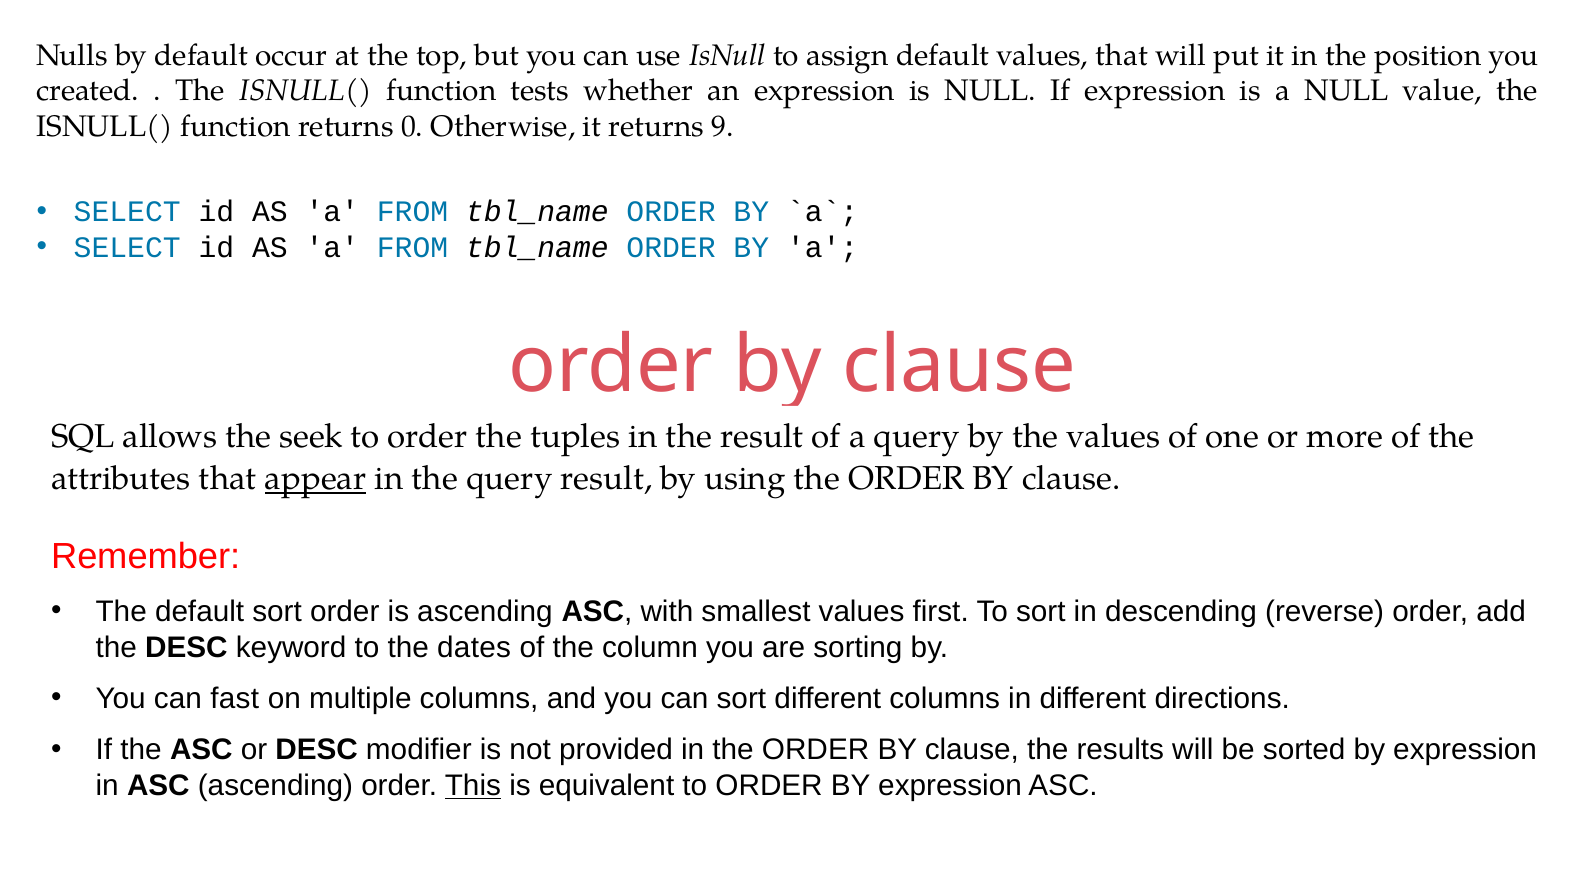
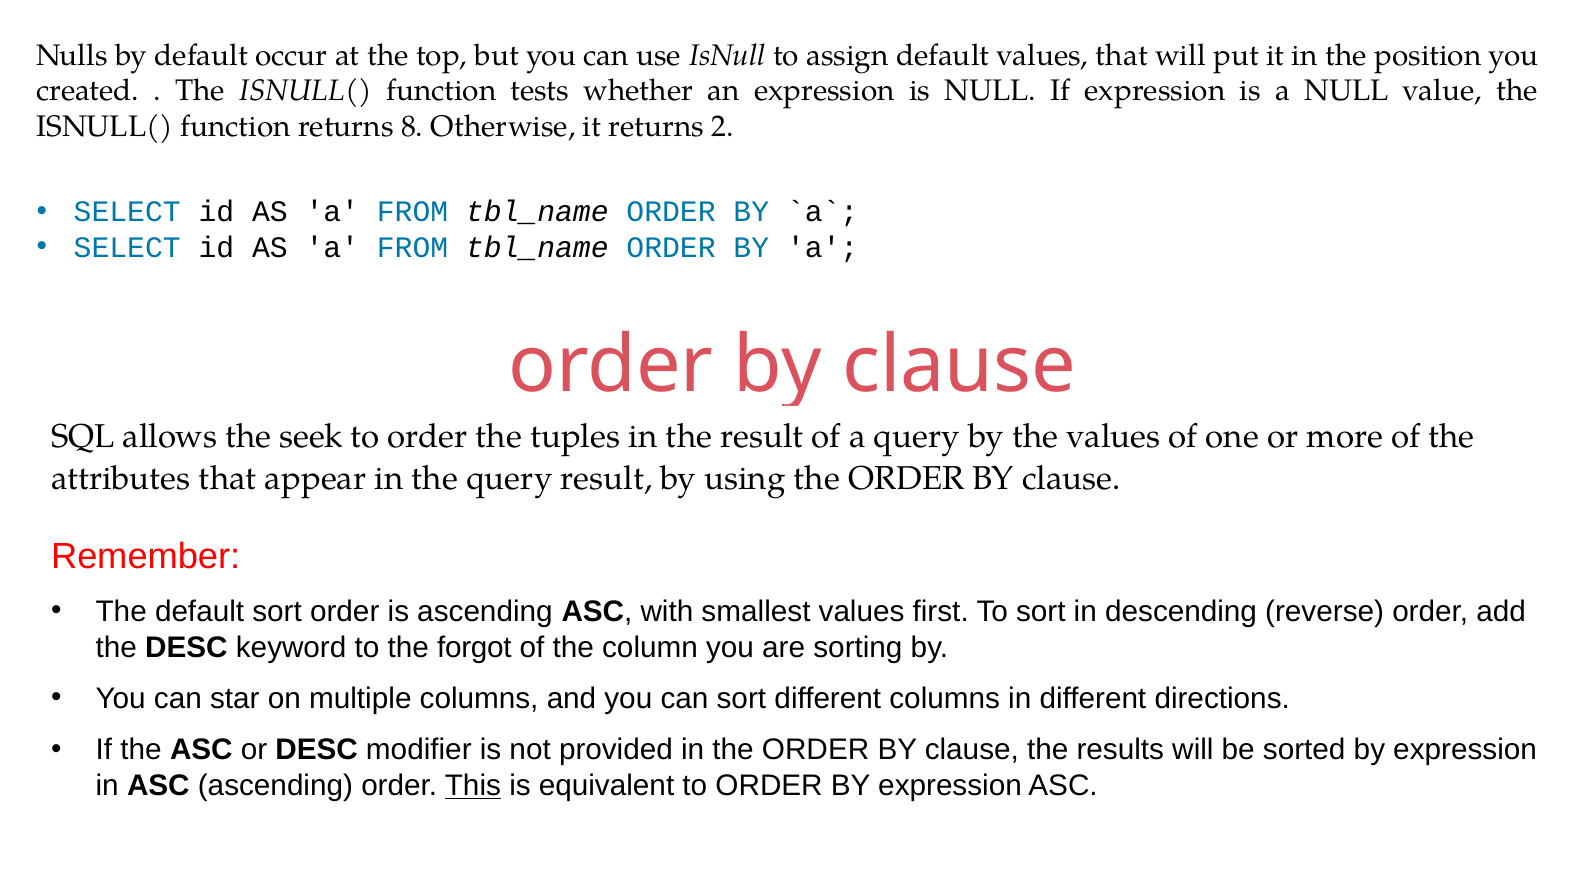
0: 0 -> 8
9: 9 -> 2
appear underline: present -> none
dates: dates -> forgot
fast: fast -> star
